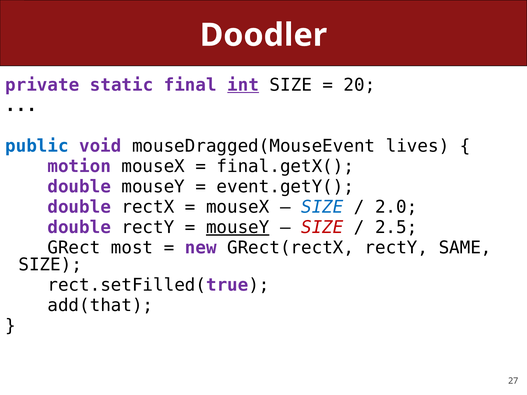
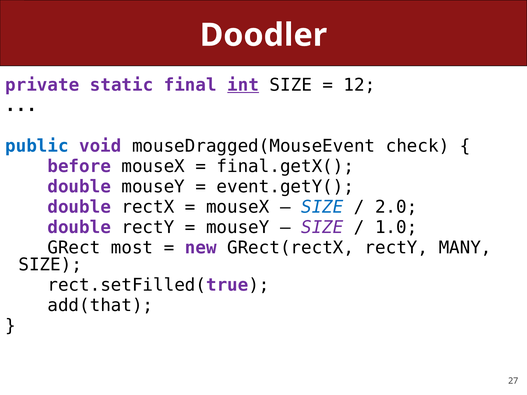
20: 20 -> 12
lives: lives -> check
motion: motion -> before
mouseY at (238, 228) underline: present -> none
SIZE at (322, 228) colour: red -> purple
2.5: 2.5 -> 1.0
SAME: SAME -> MANY
